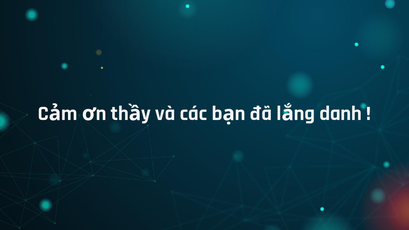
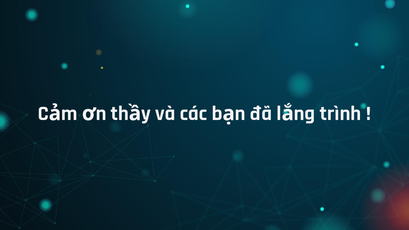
danh: danh -> trình
